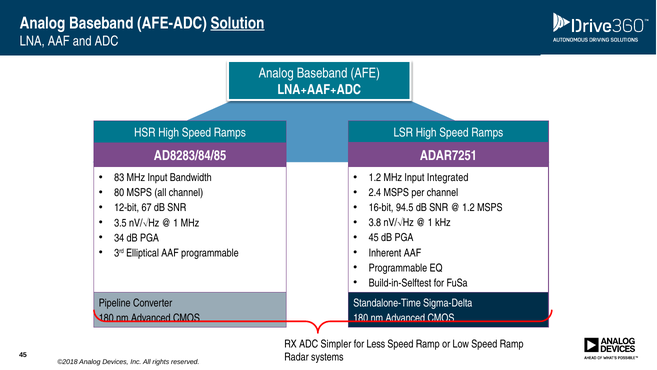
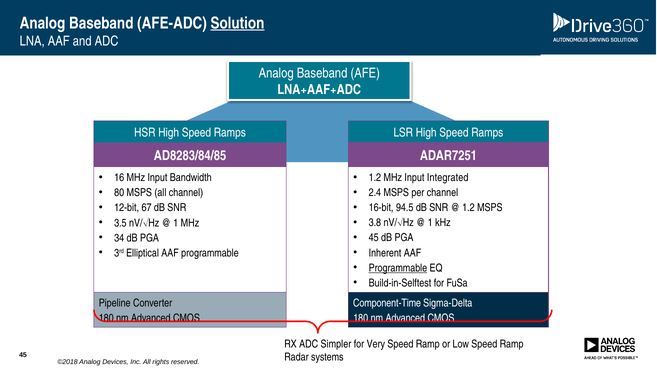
83: 83 -> 16
Programmable at (398, 268) underline: none -> present
Standalone-Time: Standalone-Time -> Component-Time
Less: Less -> Very
